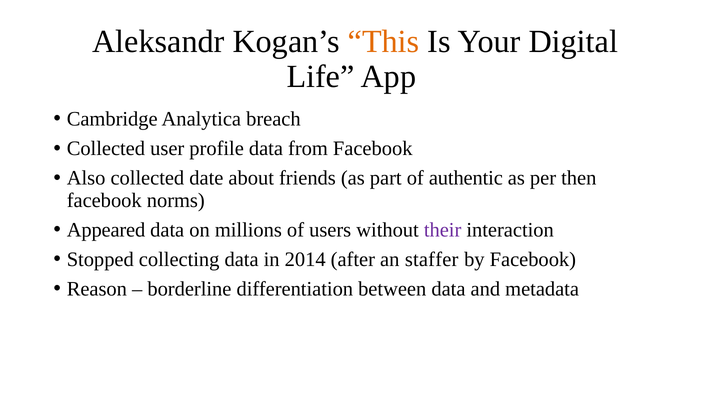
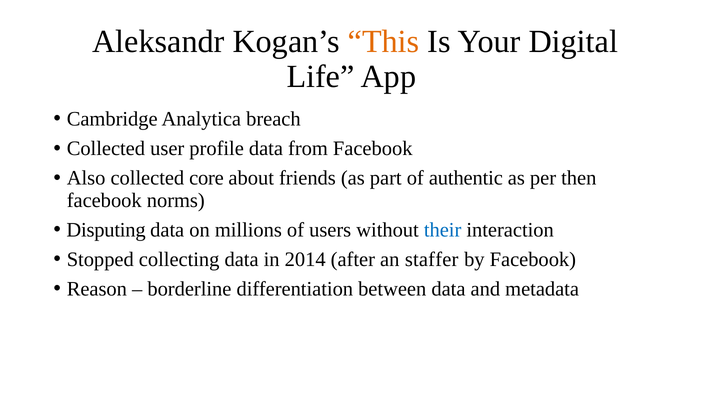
date: date -> core
Appeared: Appeared -> Disputing
their colour: purple -> blue
